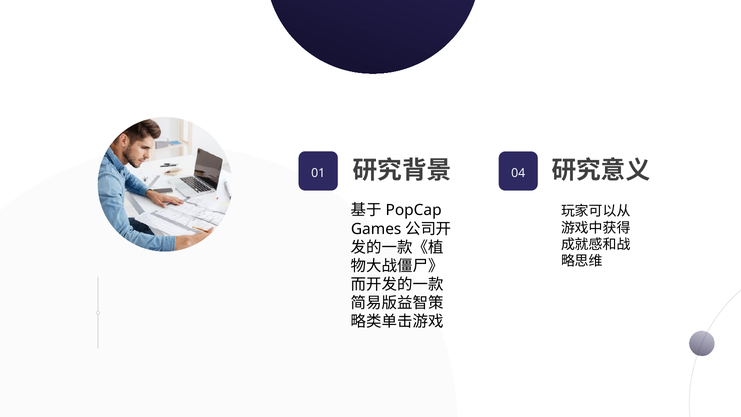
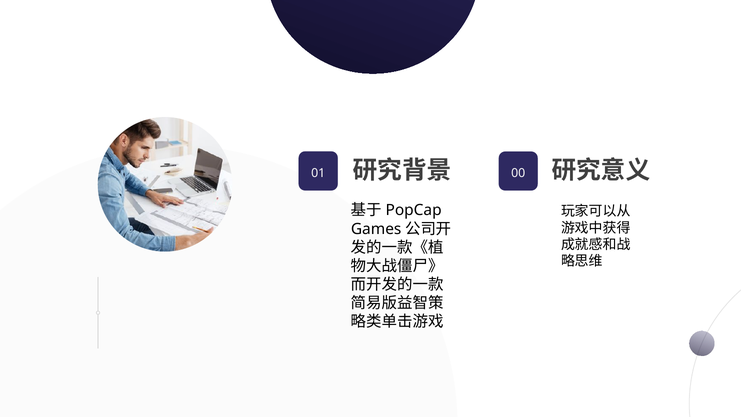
04: 04 -> 00
